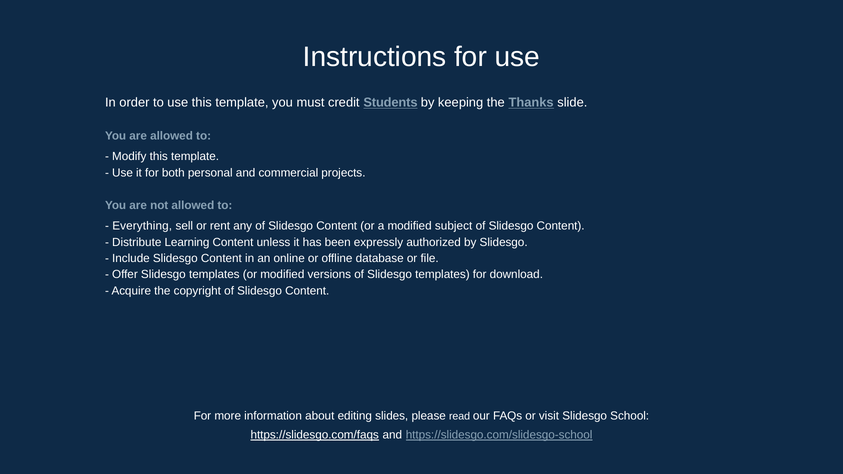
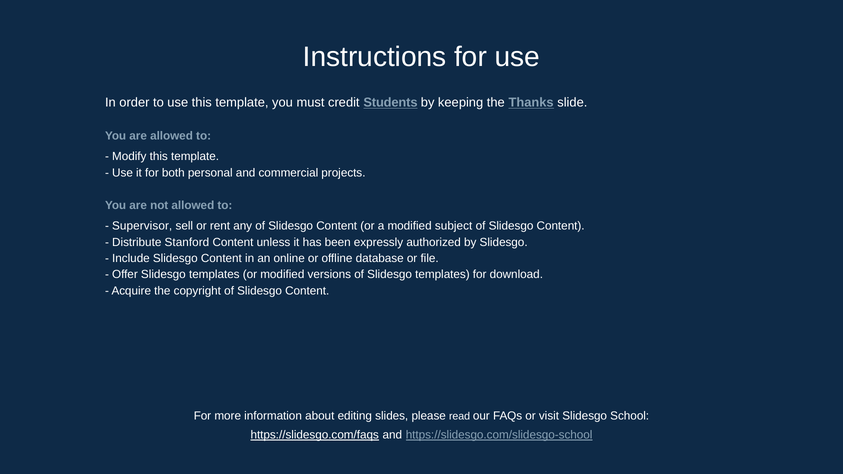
Everything: Everything -> Supervisor
Learning: Learning -> Stanford
